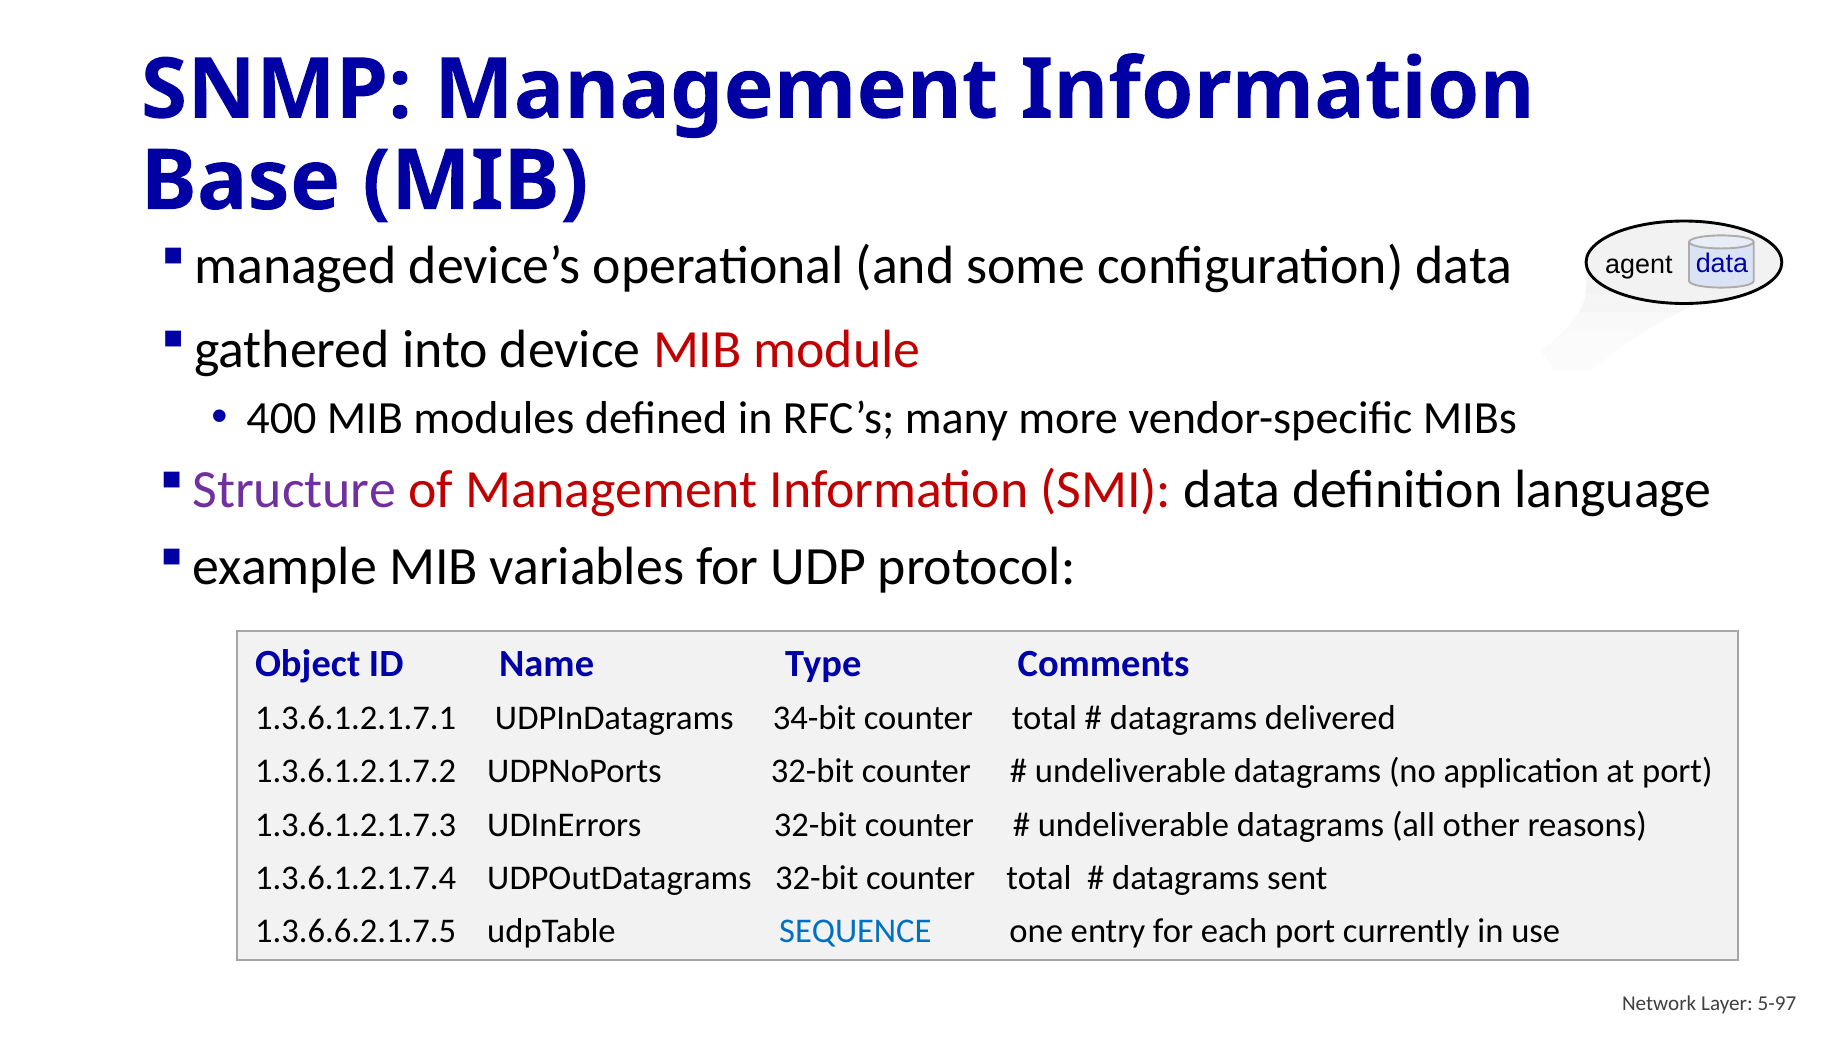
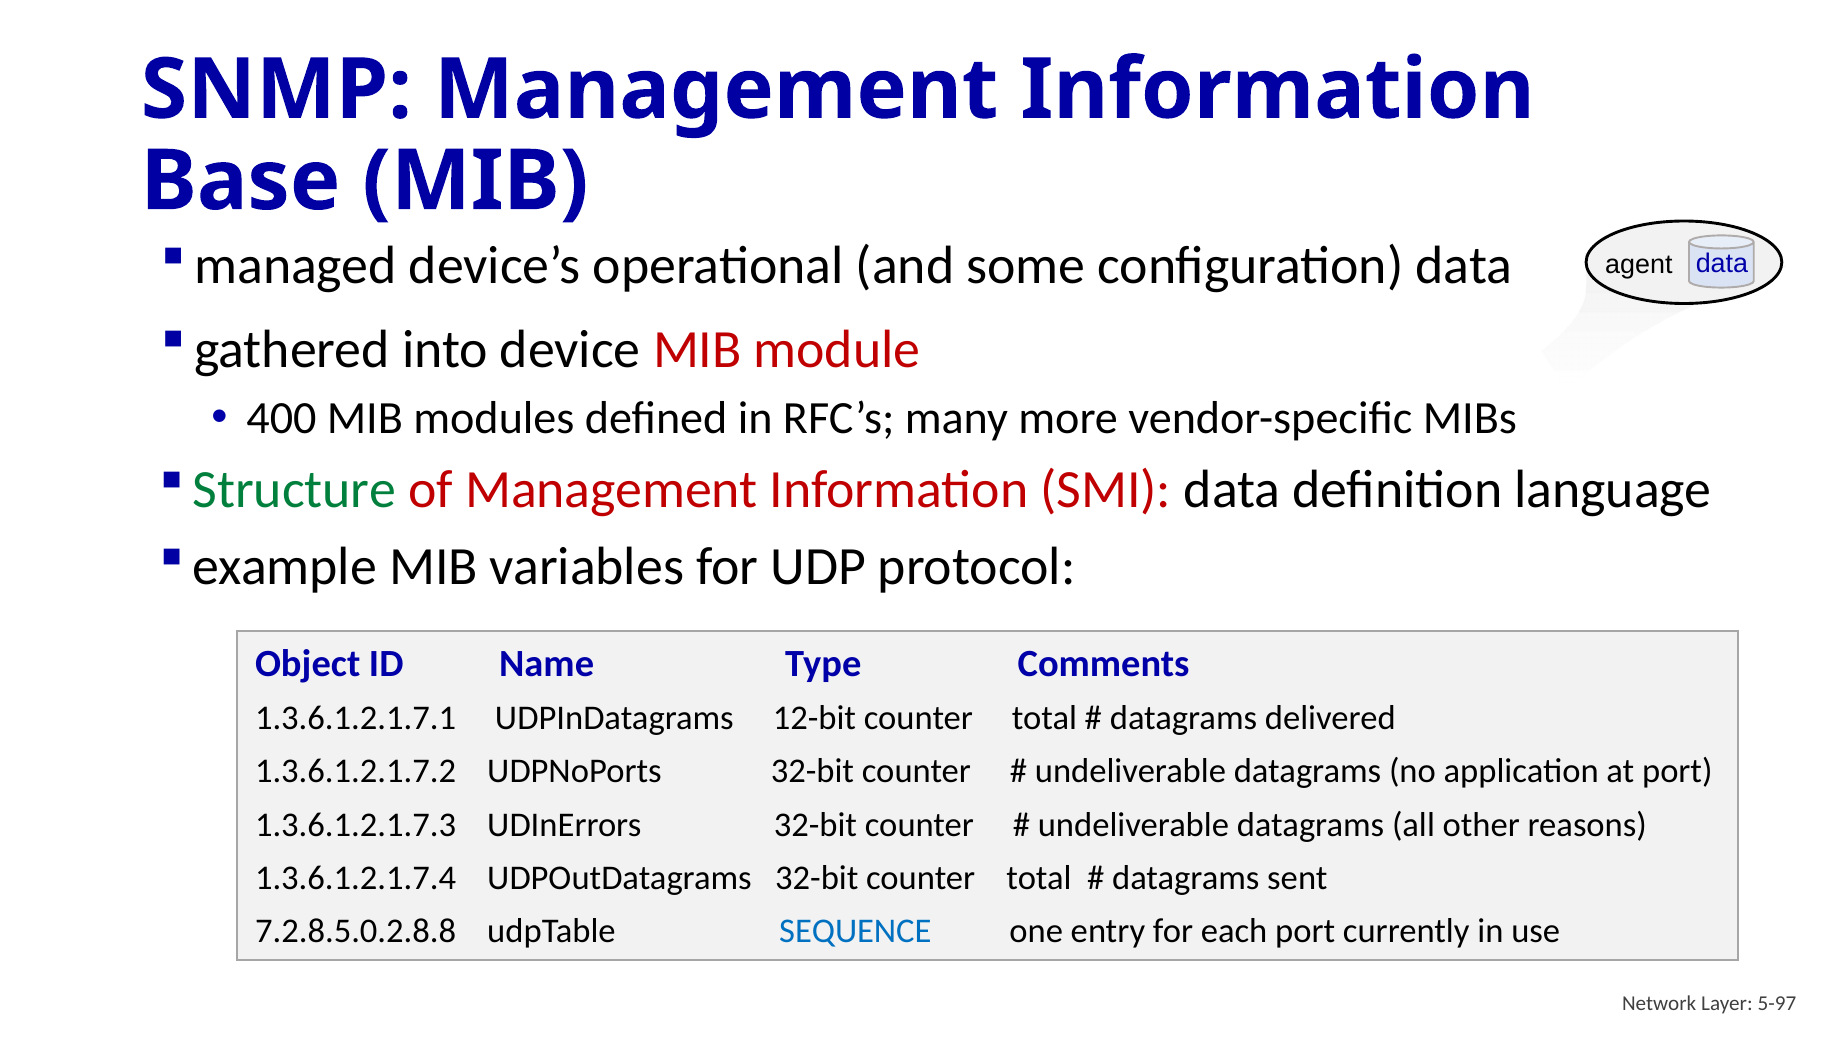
Structure colour: purple -> green
34-bit: 34-bit -> 12-bit
1.3.6.6.2.1.7.5: 1.3.6.6.2.1.7.5 -> 7.2.8.5.0.2.8.8
